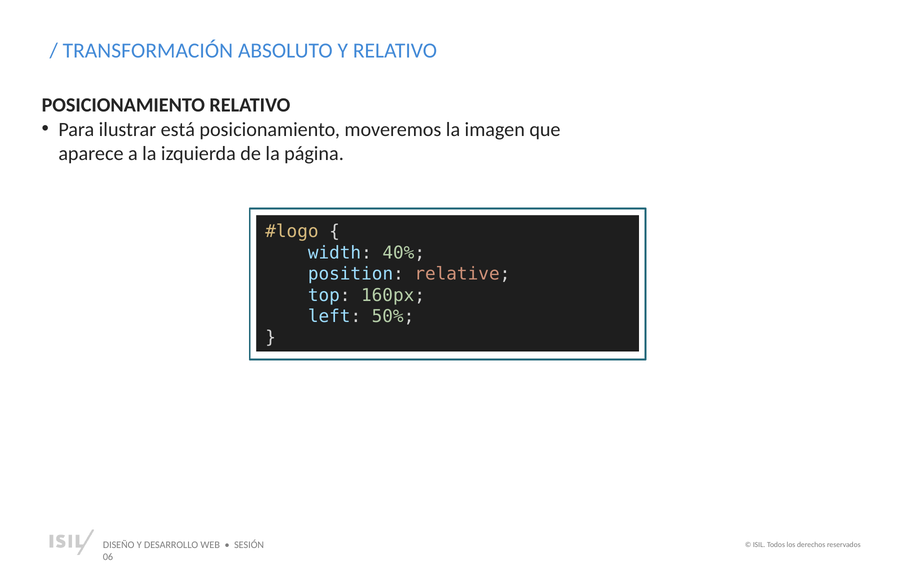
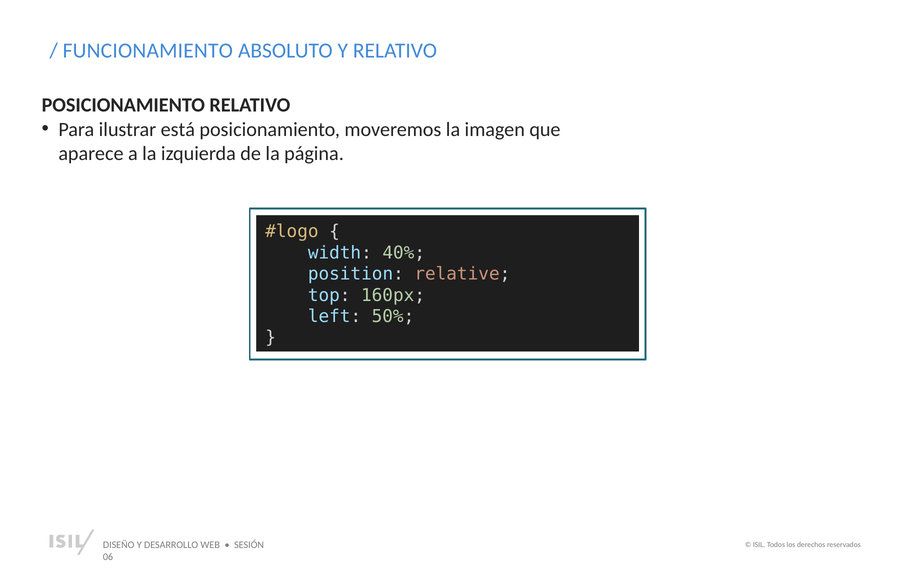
TRANSFORMACIÓN: TRANSFORMACIÓN -> FUNCIONAMIENTO
